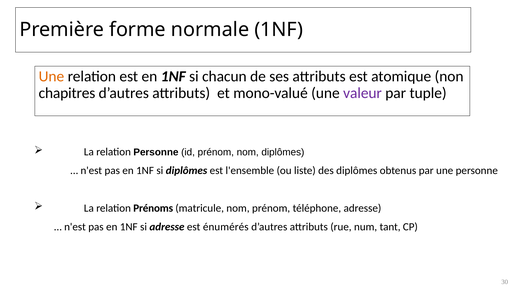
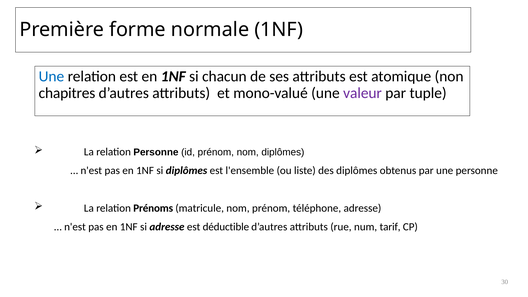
Une at (51, 76) colour: orange -> blue
énumérés: énumérés -> déductible
tant: tant -> tarif
